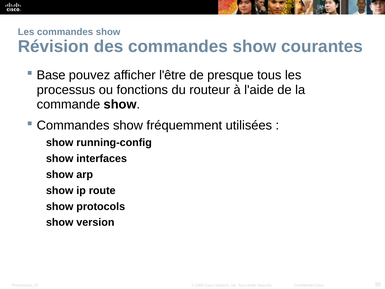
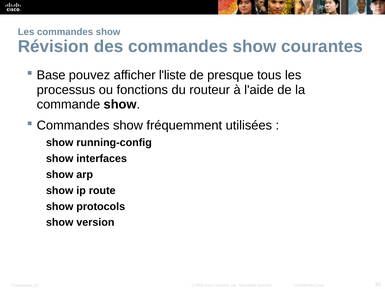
l'être: l'être -> l'liste
